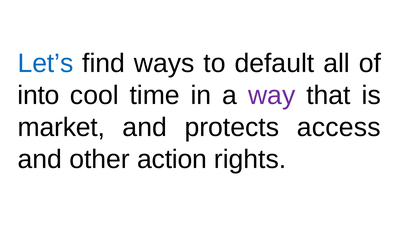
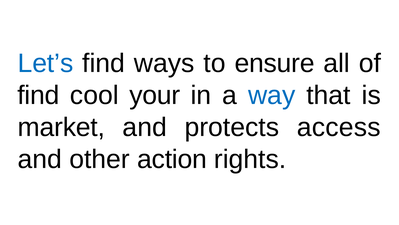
default: default -> ensure
into at (38, 95): into -> find
time: time -> your
way colour: purple -> blue
